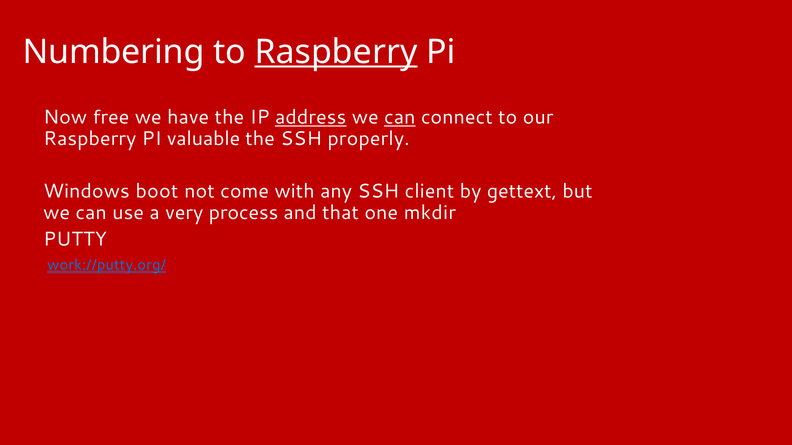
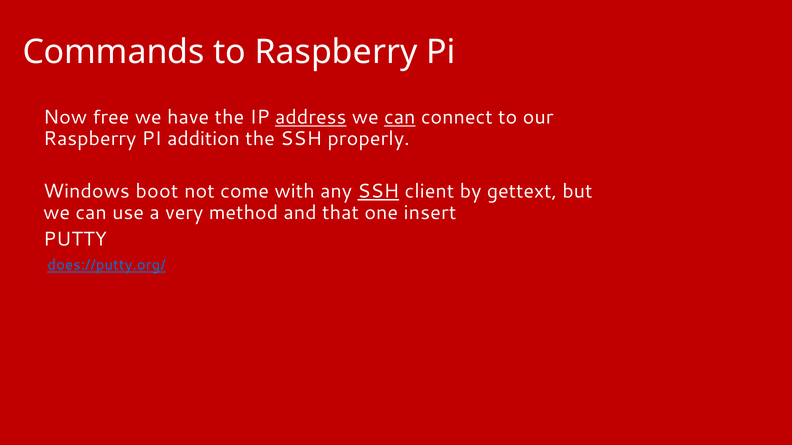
Numbering: Numbering -> Commands
Raspberry at (336, 52) underline: present -> none
valuable: valuable -> addition
SSH at (378, 192) underline: none -> present
process: process -> method
mkdir: mkdir -> insert
work://putty.org/: work://putty.org/ -> does://putty.org/
